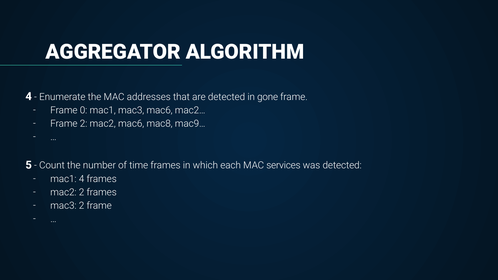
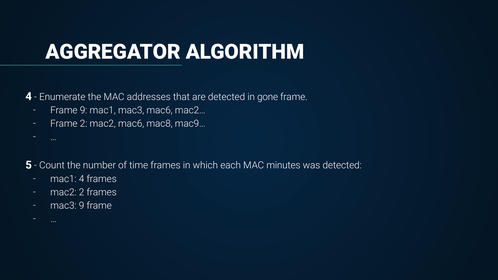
Frame 0: 0 -> 9
services: services -> minutes
mac3 2: 2 -> 9
